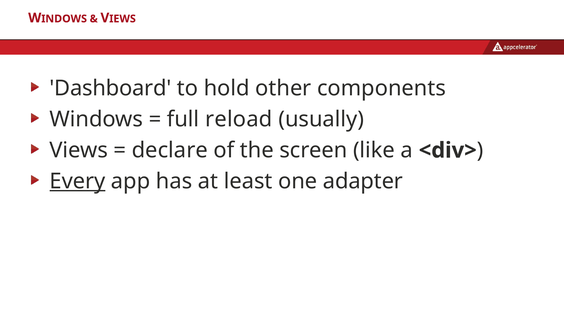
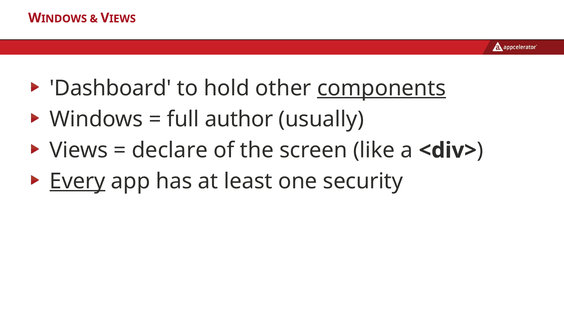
components underline: none -> present
reload: reload -> author
adapter: adapter -> security
